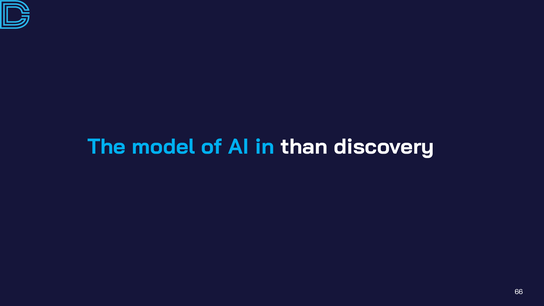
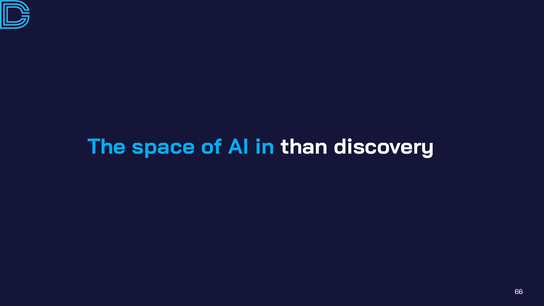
model: model -> space
